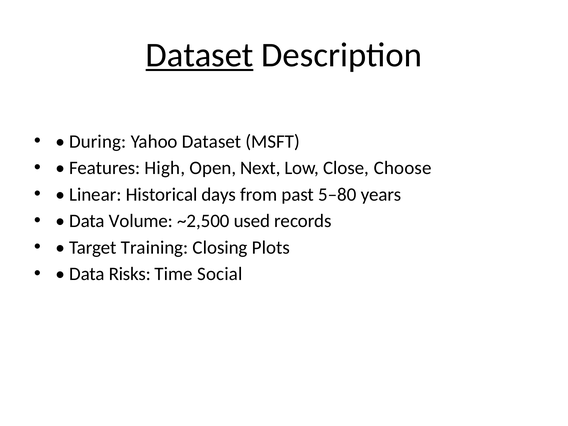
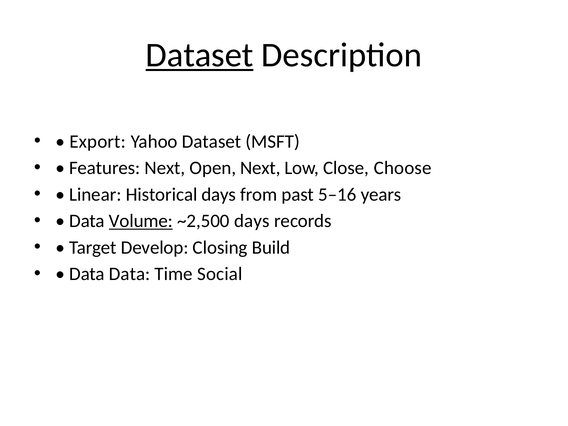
During: During -> Export
Features High: High -> Next
5–80: 5–80 -> 5–16
Volume underline: none -> present
~2,500 used: used -> days
Training: Training -> Develop
Plots: Plots -> Build
Data Risks: Risks -> Data
